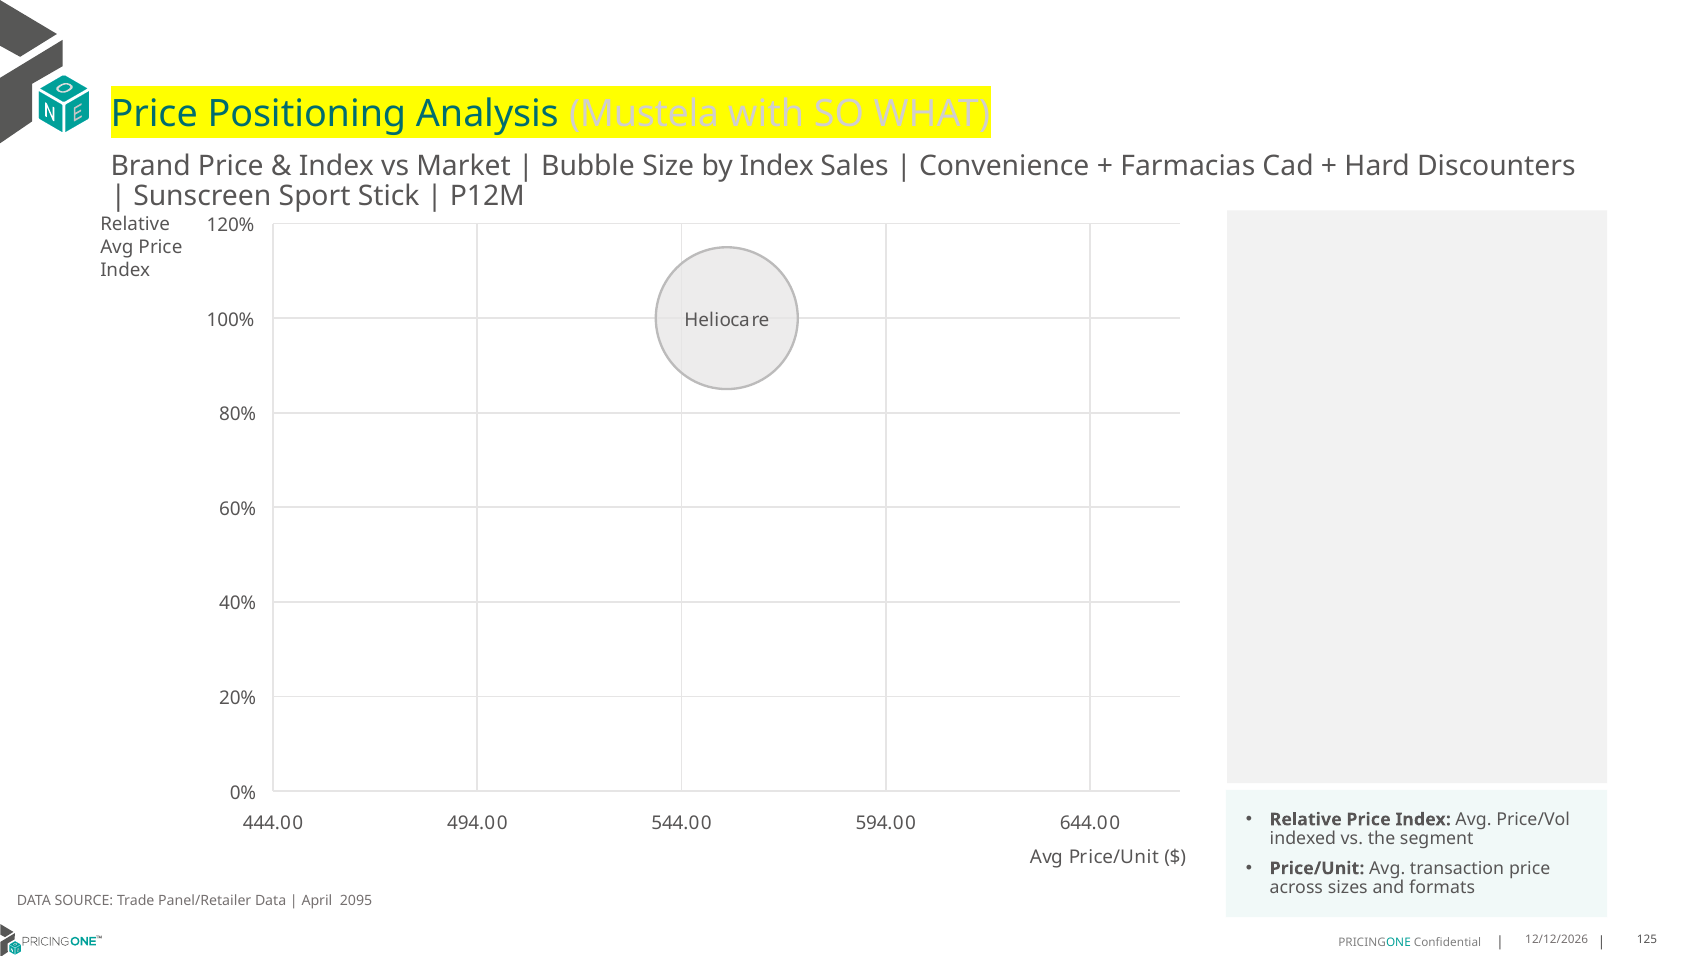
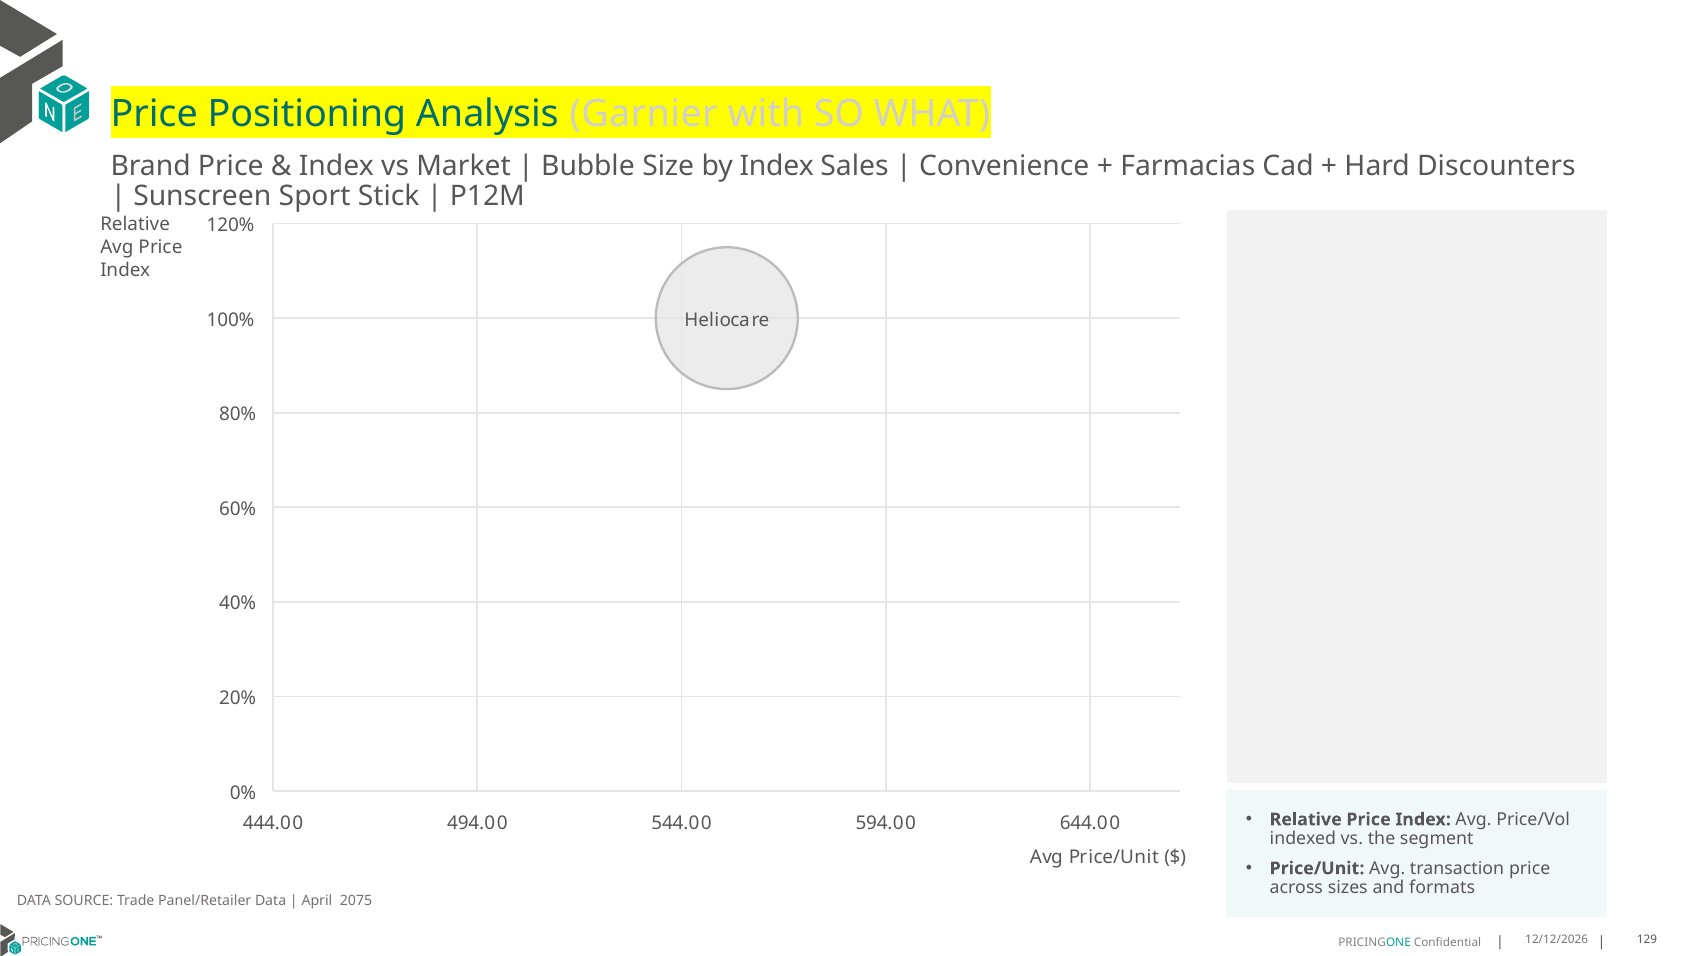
Mustela: Mustela -> Garnier
2095: 2095 -> 2075
125: 125 -> 129
